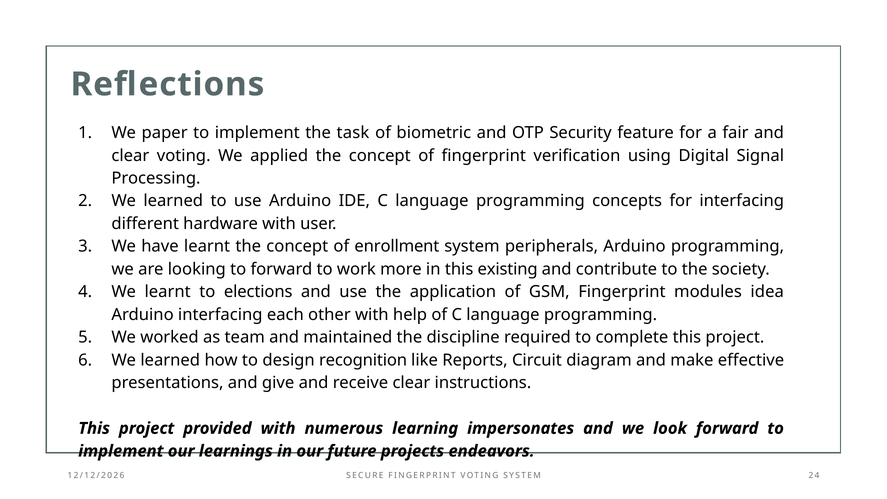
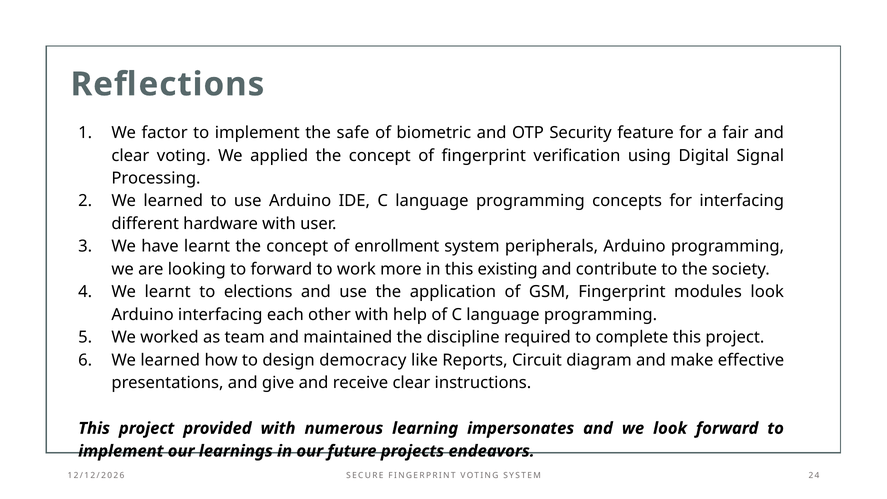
paper: paper -> factor
task: task -> safe
modules idea: idea -> look
recognition: recognition -> democracy
